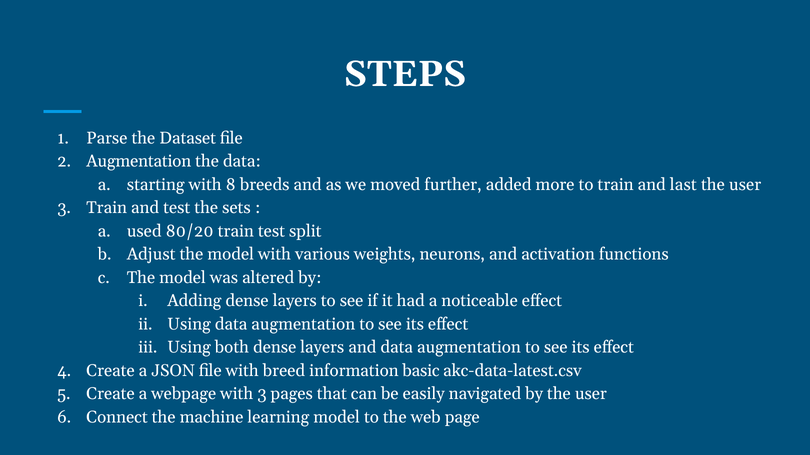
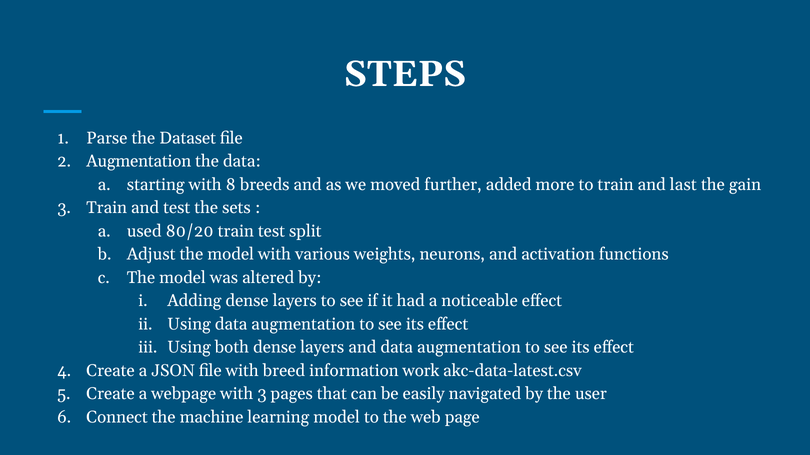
user at (745, 185): user -> gain
basic: basic -> work
